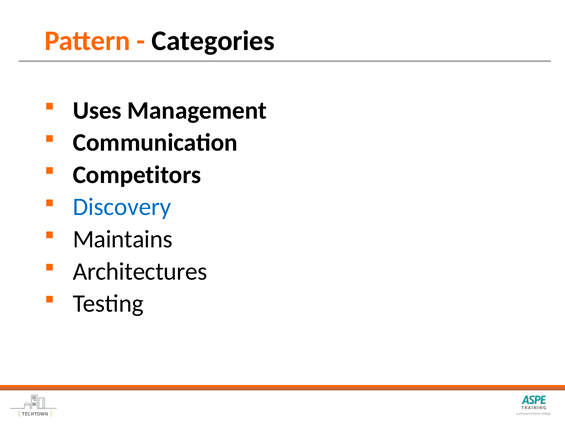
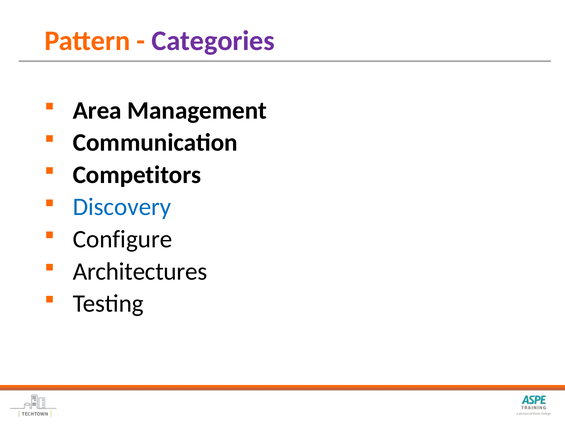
Categories colour: black -> purple
Uses: Uses -> Area
Maintains: Maintains -> Configure
